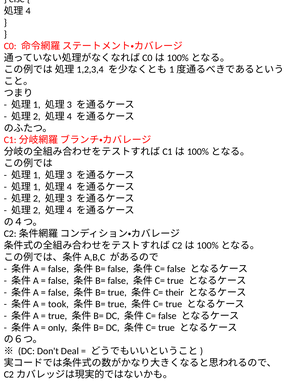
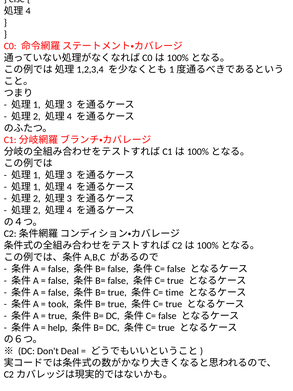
their: their -> time
only: only -> help
